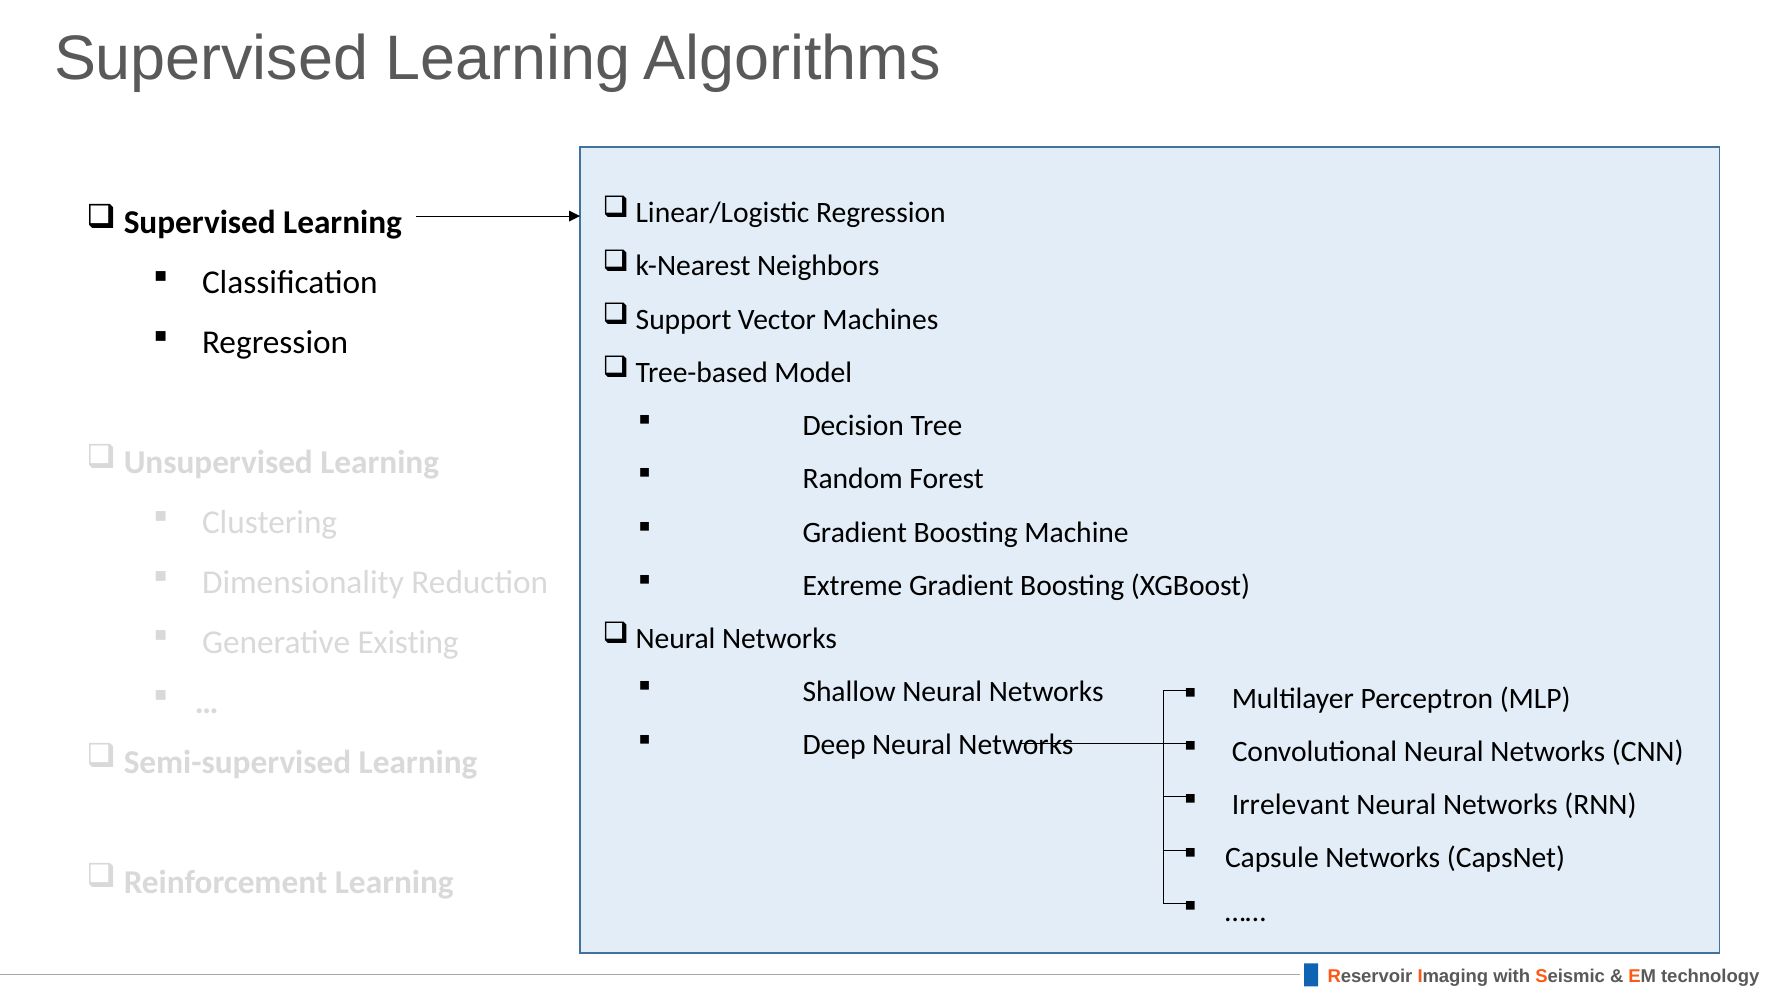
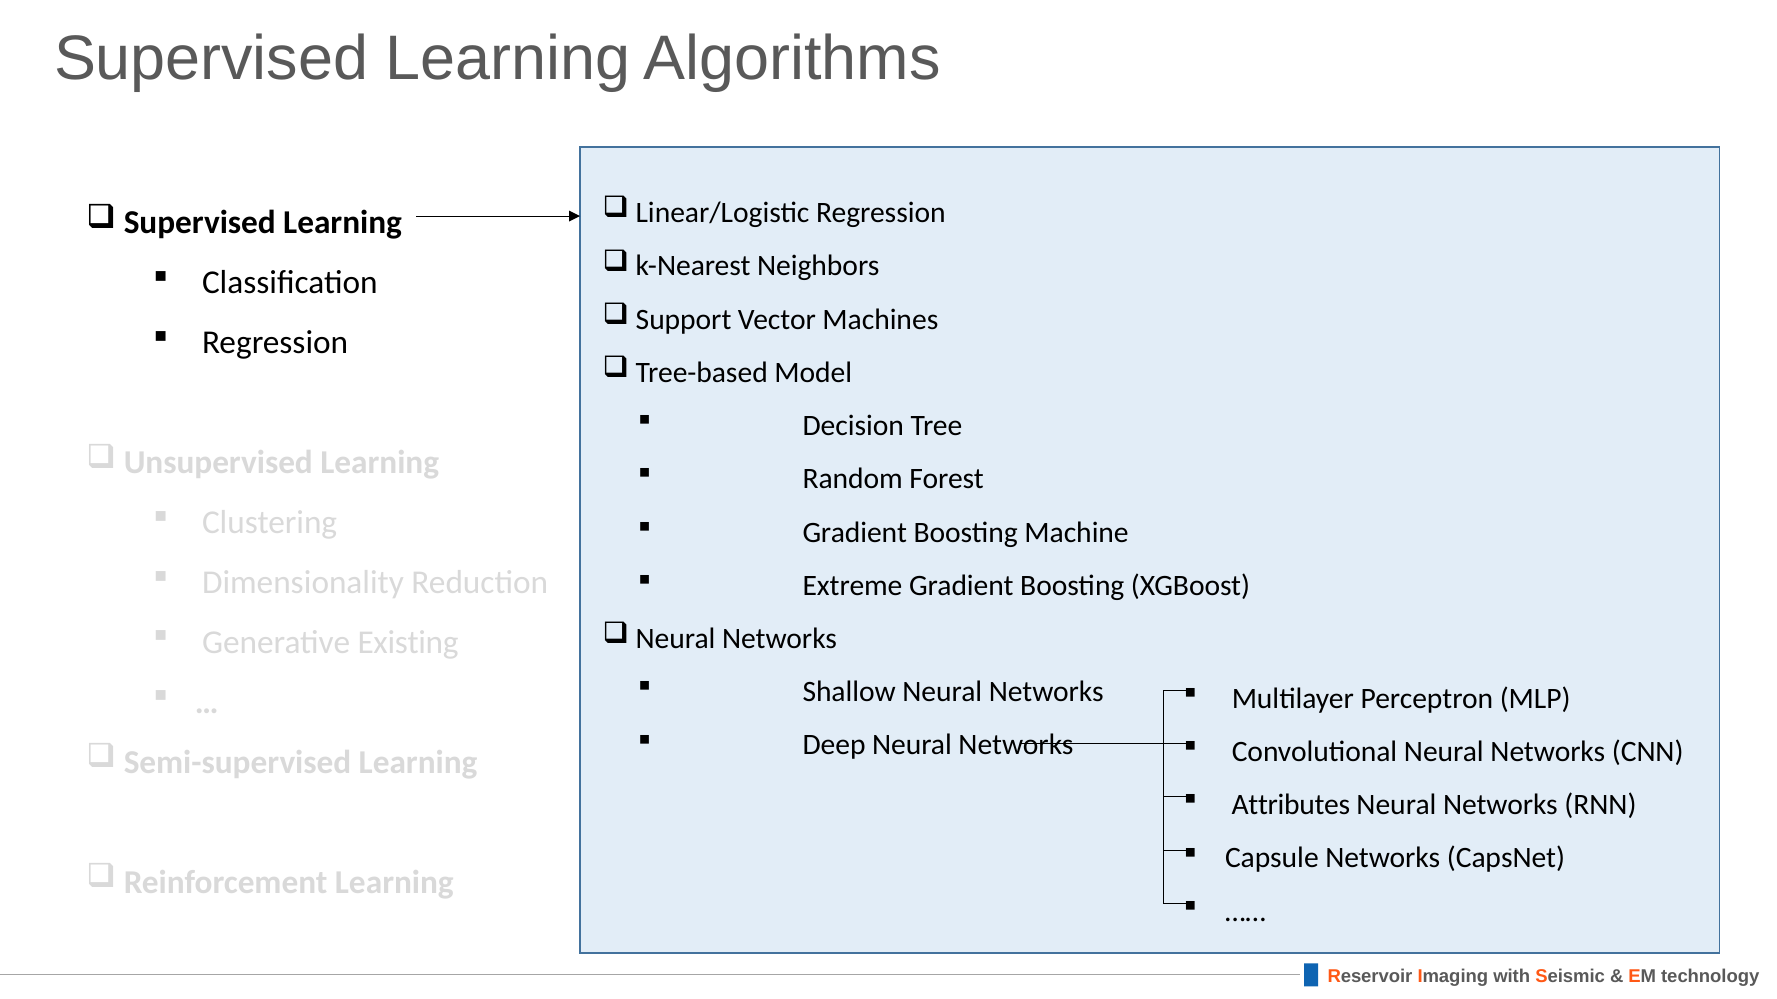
Irrelevant: Irrelevant -> Attributes
